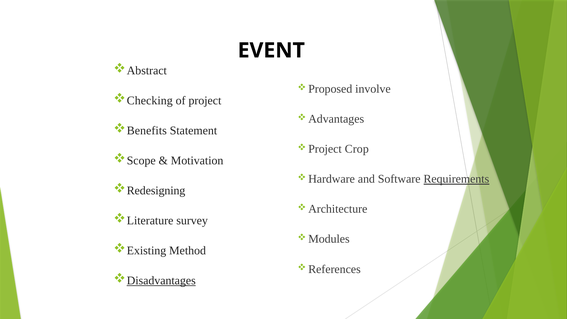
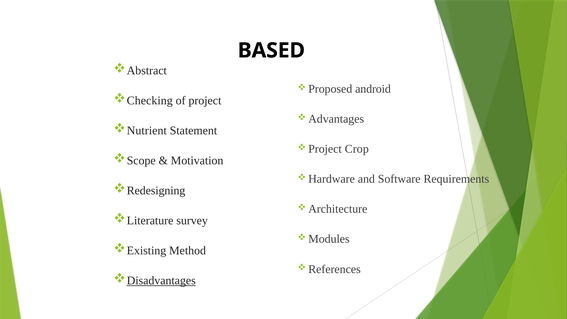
EVENT: EVENT -> BASED
involve: involve -> android
Benefits: Benefits -> Nutrient
Requirements underline: present -> none
